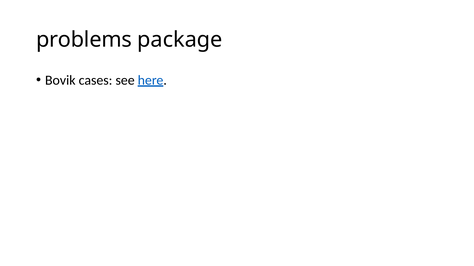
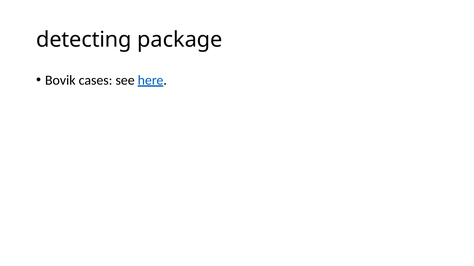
problems: problems -> detecting
